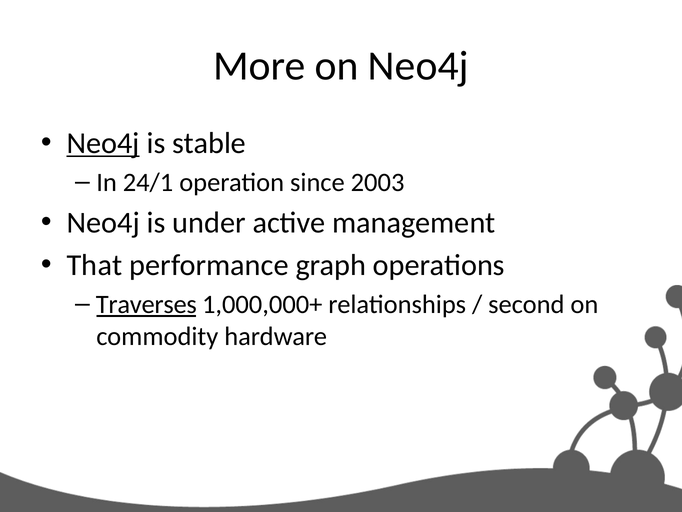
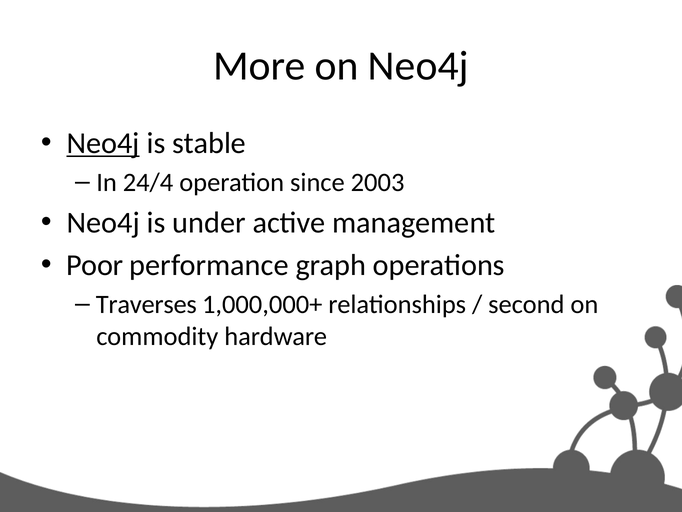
24/1: 24/1 -> 24/4
That: That -> Poor
Traverses underline: present -> none
